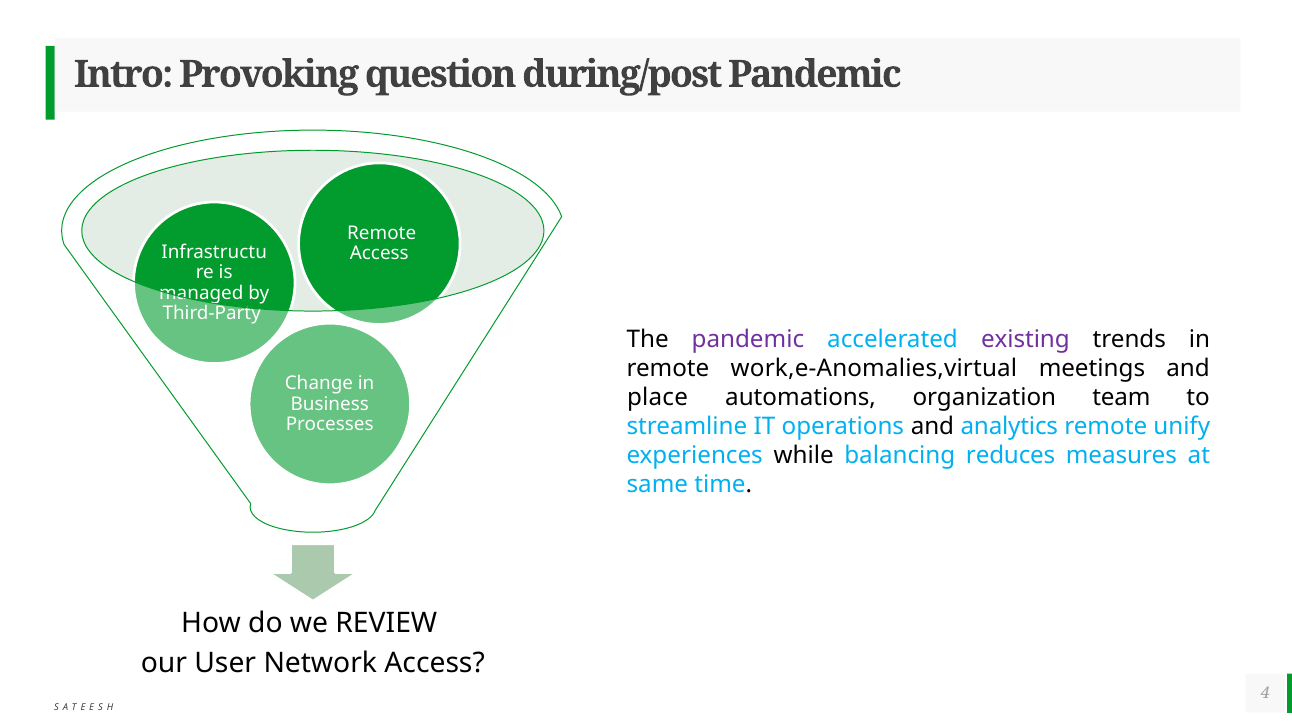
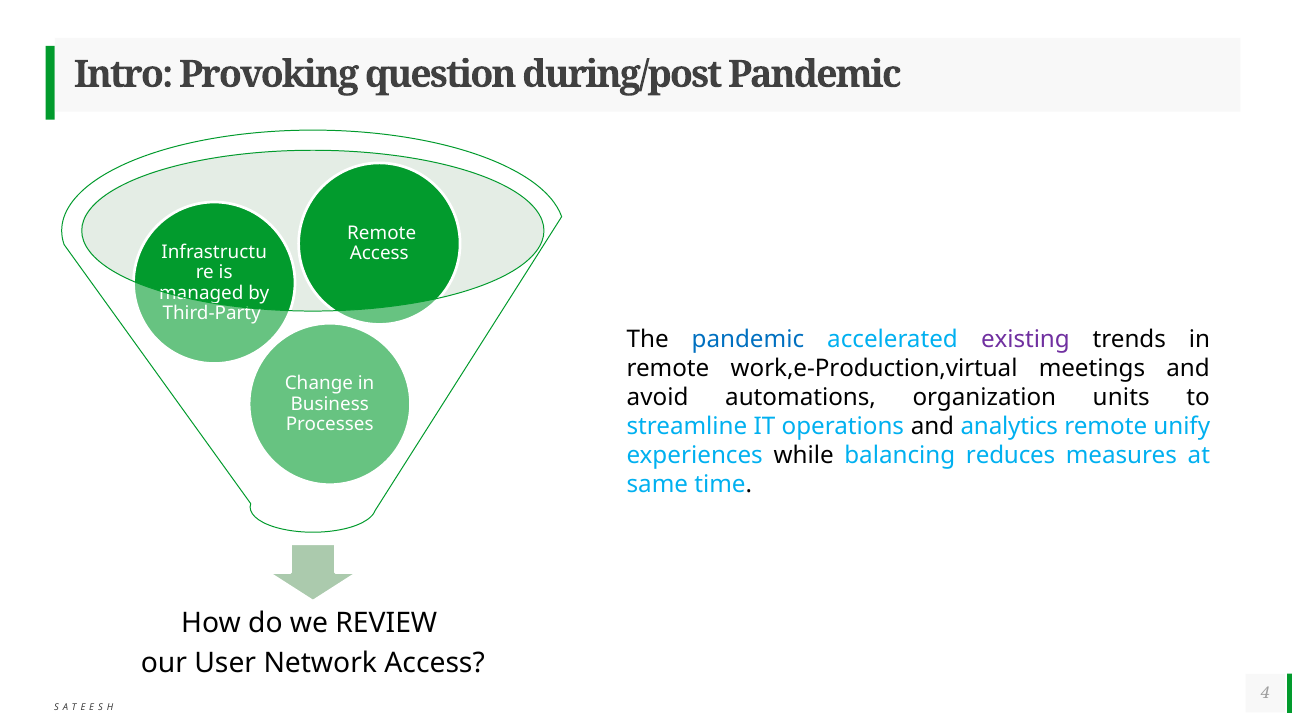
pandemic at (748, 339) colour: purple -> blue
work,e-Anomalies,virtual: work,e-Anomalies,virtual -> work,e-Production,virtual
place: place -> avoid
team: team -> units
